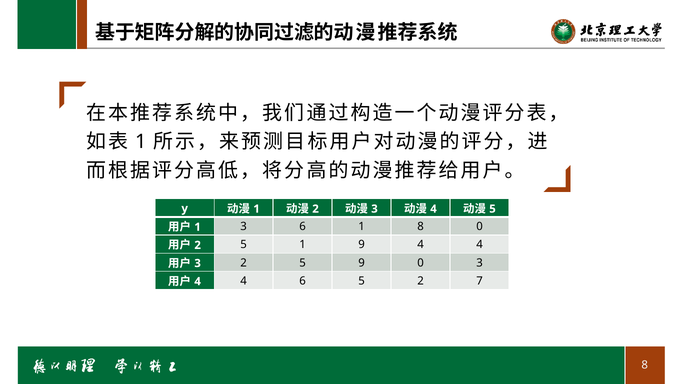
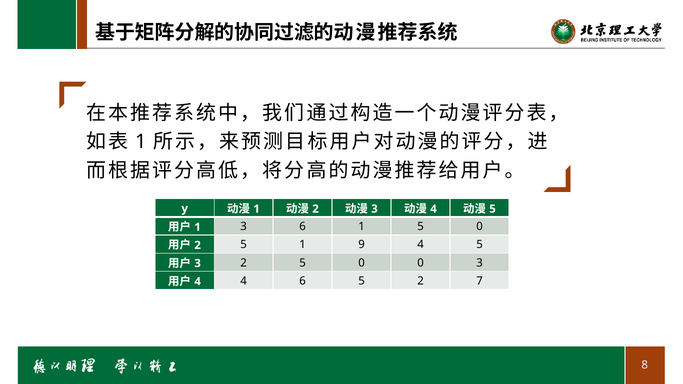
1 8: 8 -> 5
9 4 4: 4 -> 5
2 5 9: 9 -> 0
